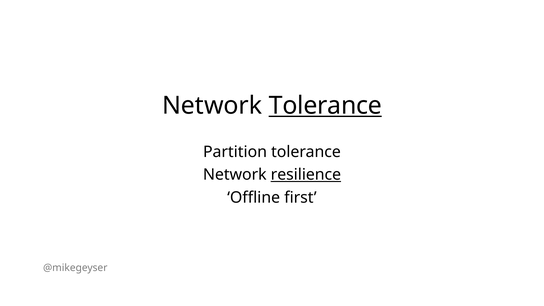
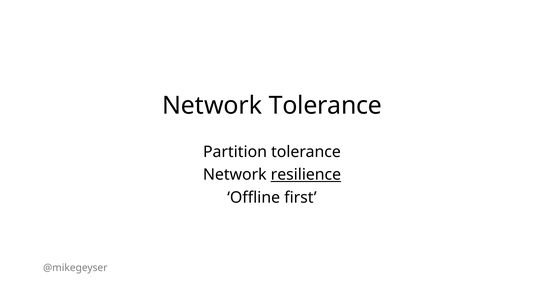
Tolerance at (325, 106) underline: present -> none
